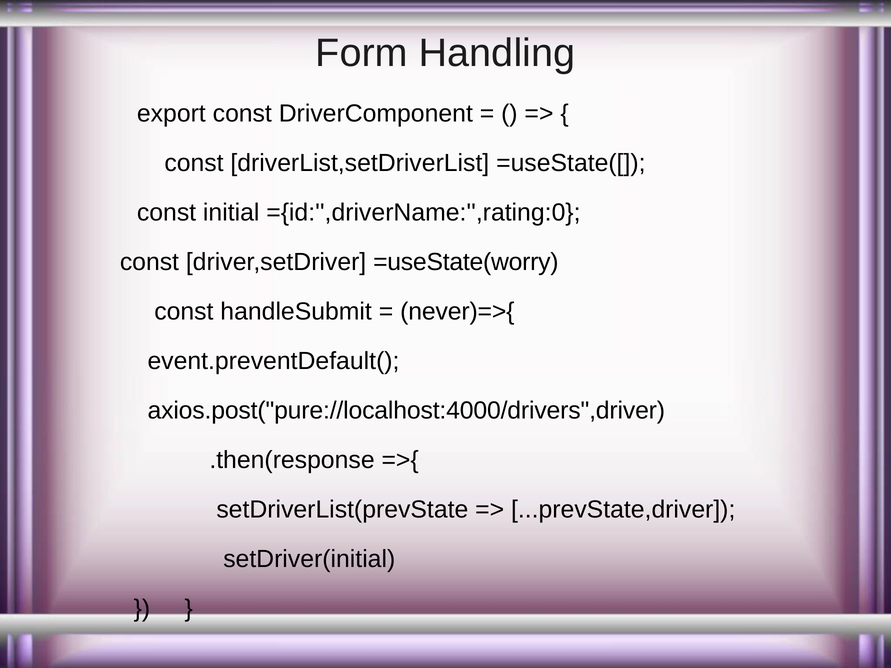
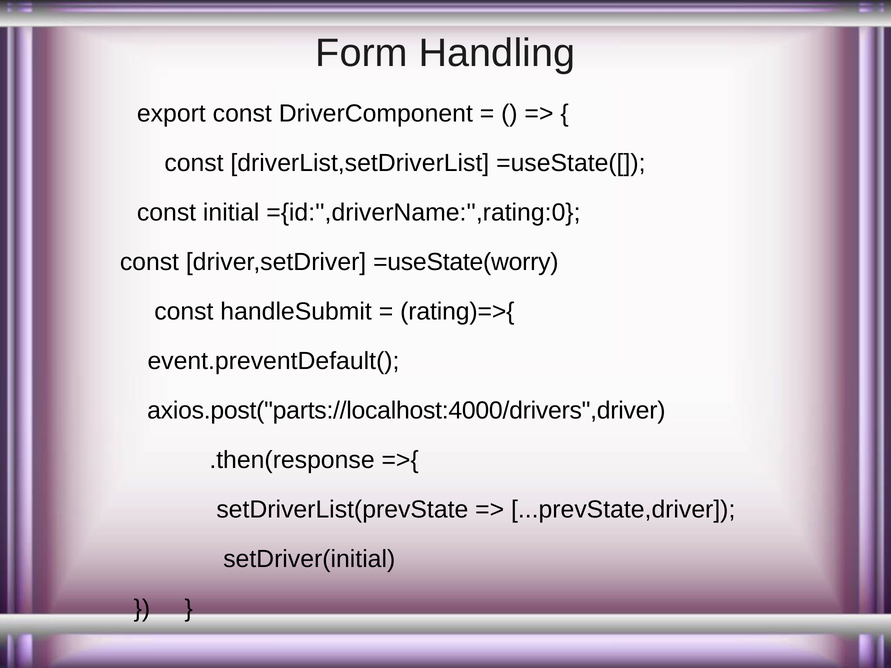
never)=>{: never)=>{ -> rating)=>{
axios.post("pure://localhost:4000/drivers",driver: axios.post("pure://localhost:4000/drivers",driver -> axios.post("parts://localhost:4000/drivers",driver
